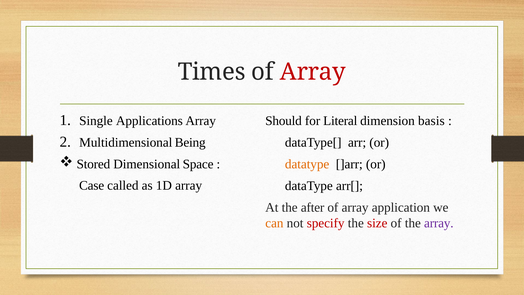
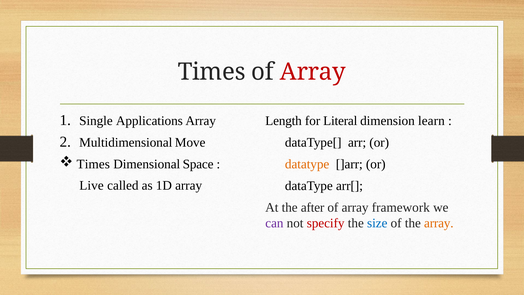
Should: Should -> Length
basis: basis -> learn
Being: Being -> Move
Stored at (93, 164): Stored -> Times
Case: Case -> Live
application: application -> framework
can colour: orange -> purple
size colour: red -> blue
array at (439, 223) colour: purple -> orange
